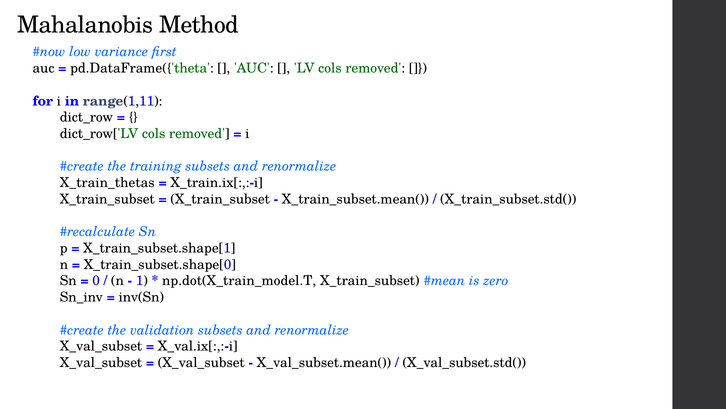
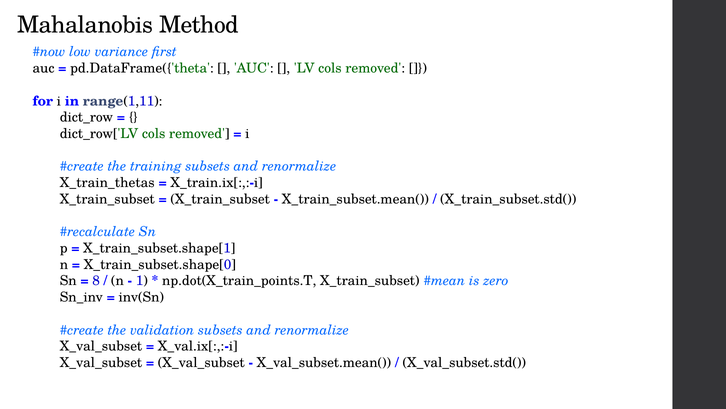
0: 0 -> 8
np.dot(X_train_model.T: np.dot(X_train_model.T -> np.dot(X_train_points.T
